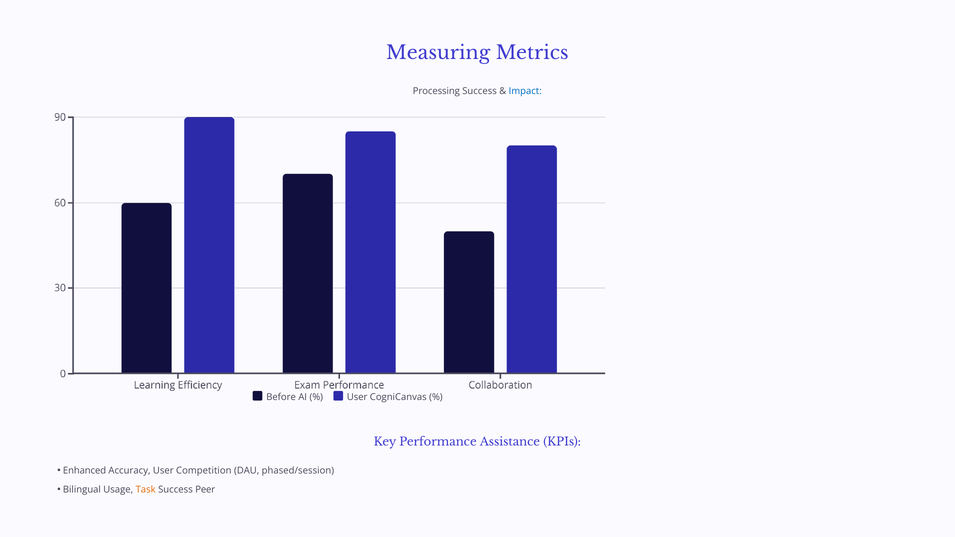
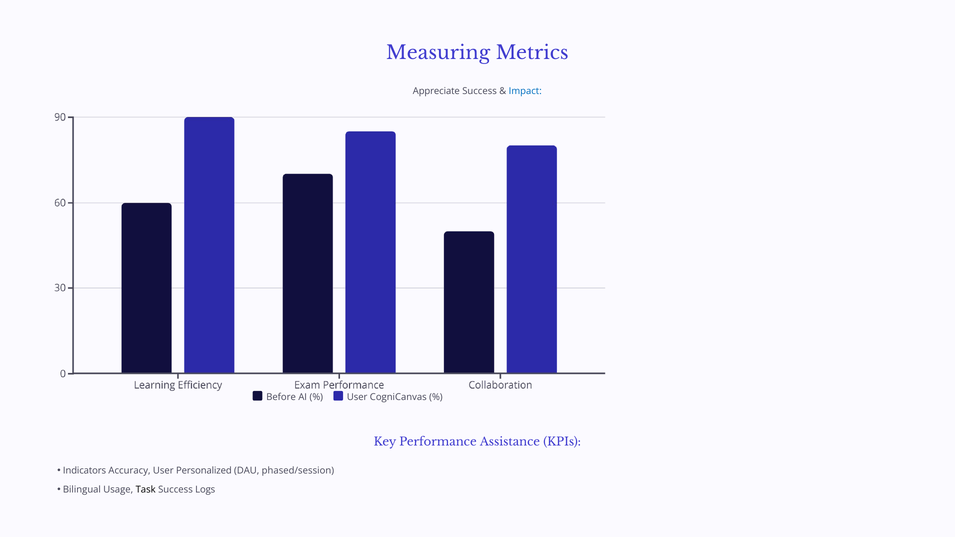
Processing: Processing -> Appreciate
Enhanced: Enhanced -> Indicators
Competition: Competition -> Personalized
Task colour: orange -> black
Peer: Peer -> Logs
